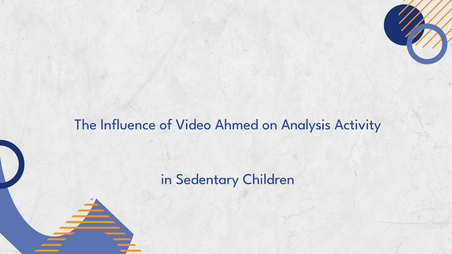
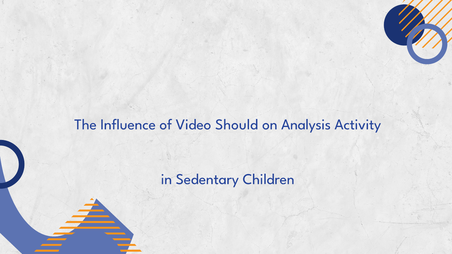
Ahmed: Ahmed -> Should
